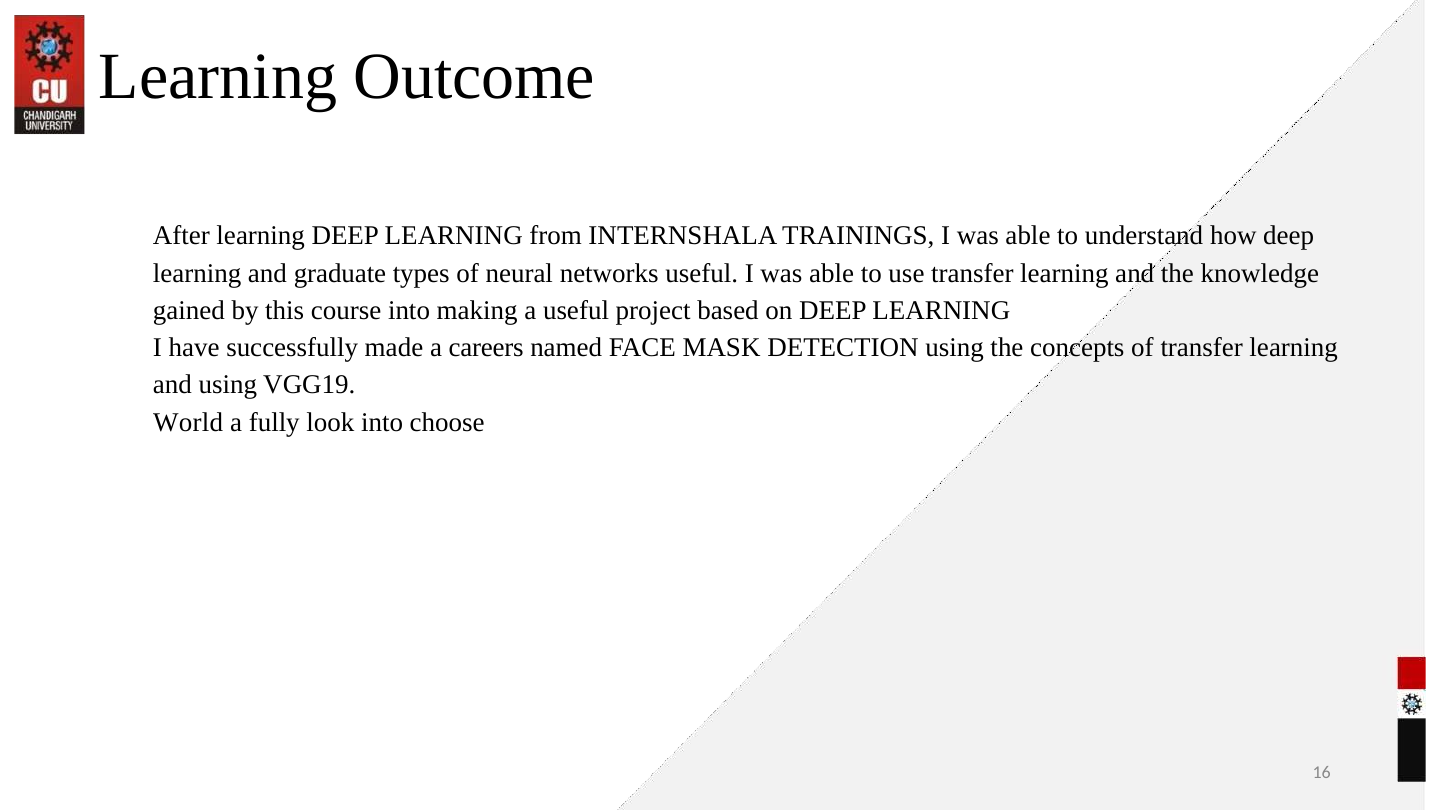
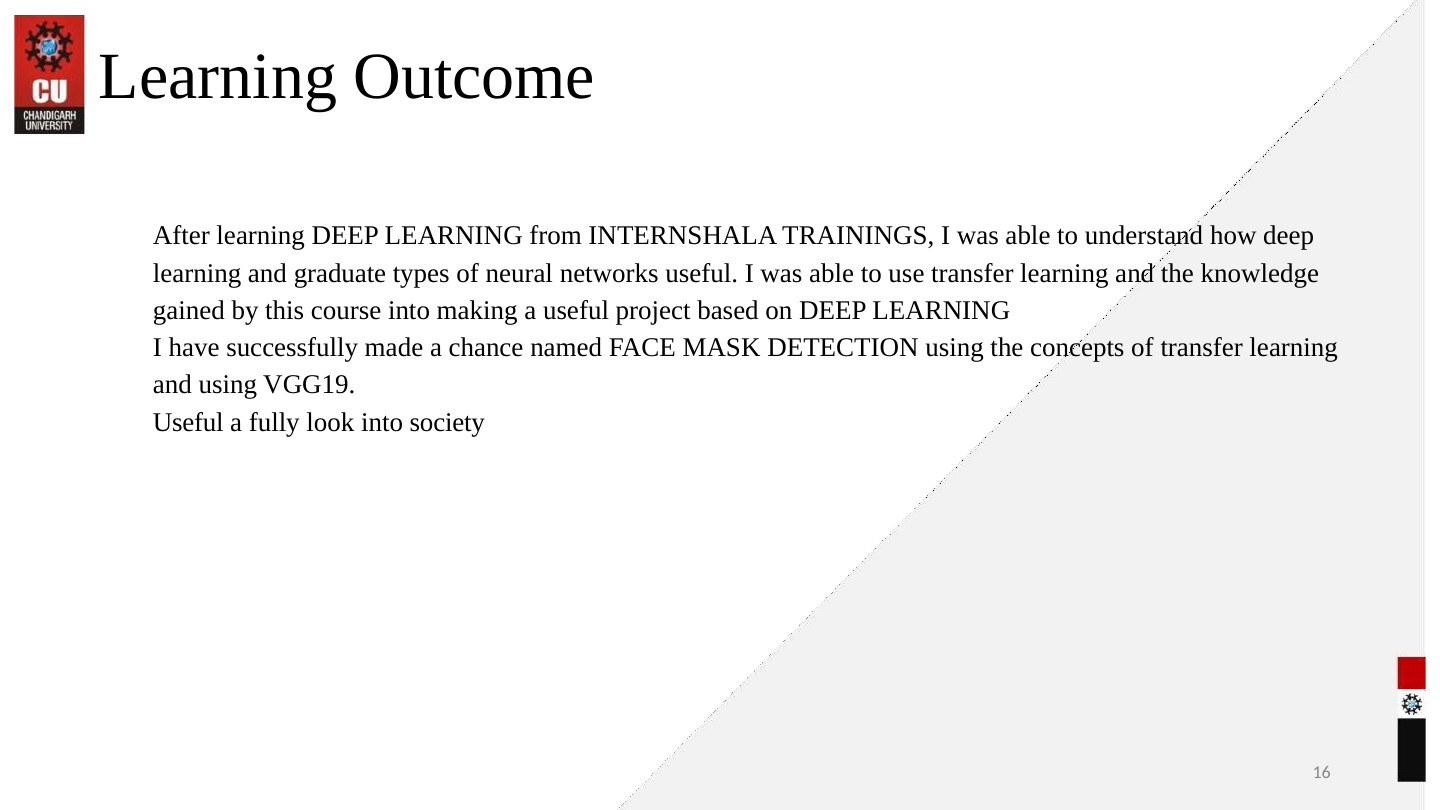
careers: careers -> chance
World at (188, 422): World -> Useful
choose: choose -> society
